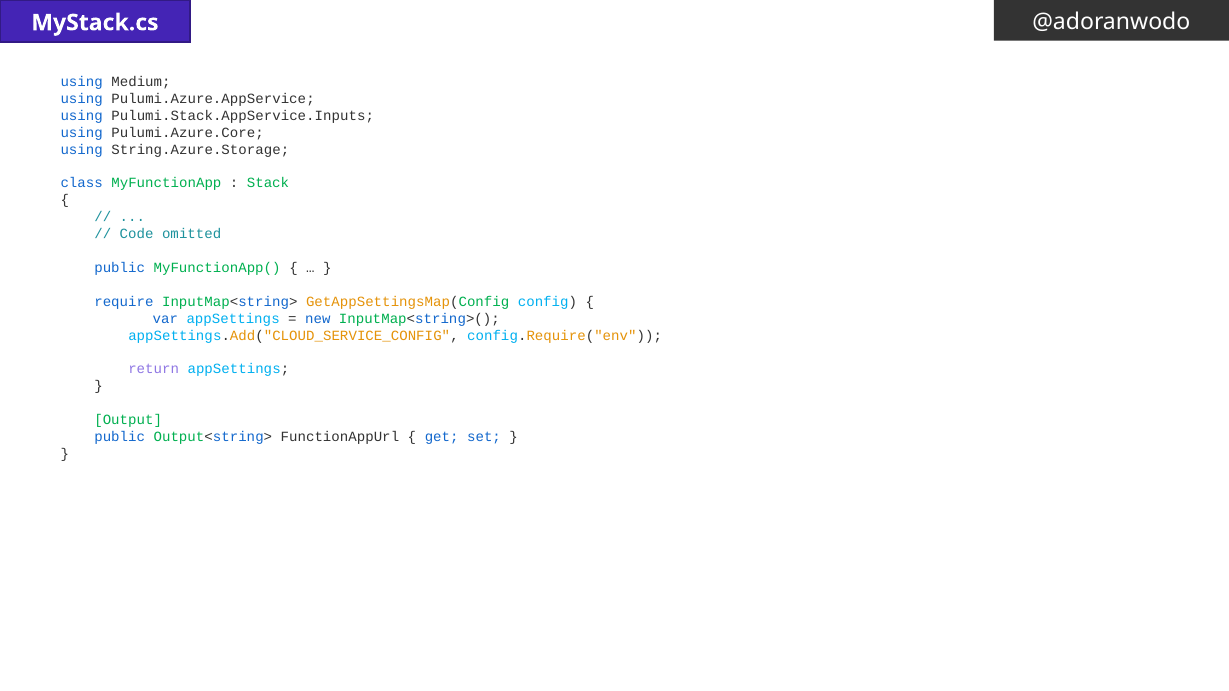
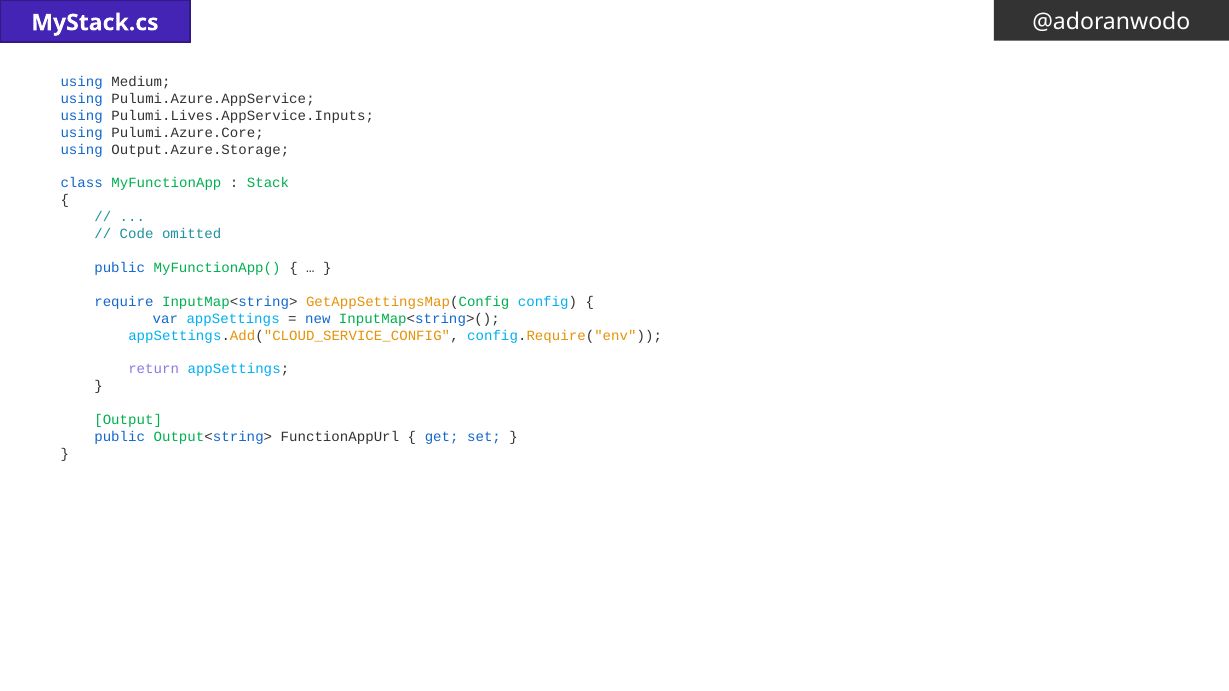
Pulumi.Stack.AppService.Inputs: Pulumi.Stack.AppService.Inputs -> Pulumi.Lives.AppService.Inputs
String.Azure.Storage: String.Azure.Storage -> Output.Azure.Storage
